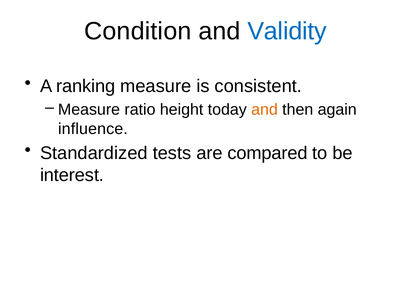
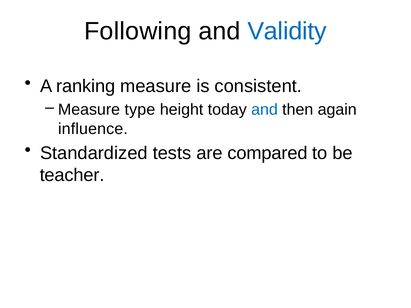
Condition: Condition -> Following
ratio: ratio -> type
and at (264, 110) colour: orange -> blue
interest: interest -> teacher
